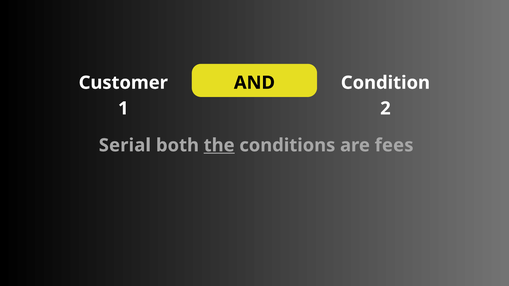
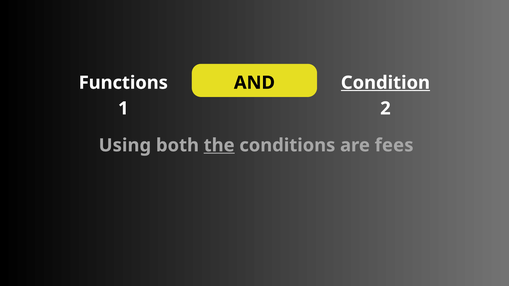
Customer: Customer -> Functions
Condition underline: none -> present
Serial: Serial -> Using
